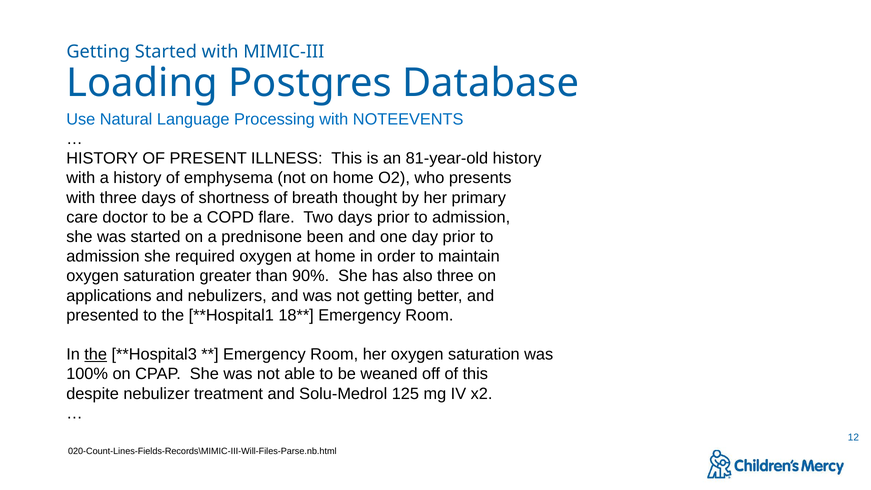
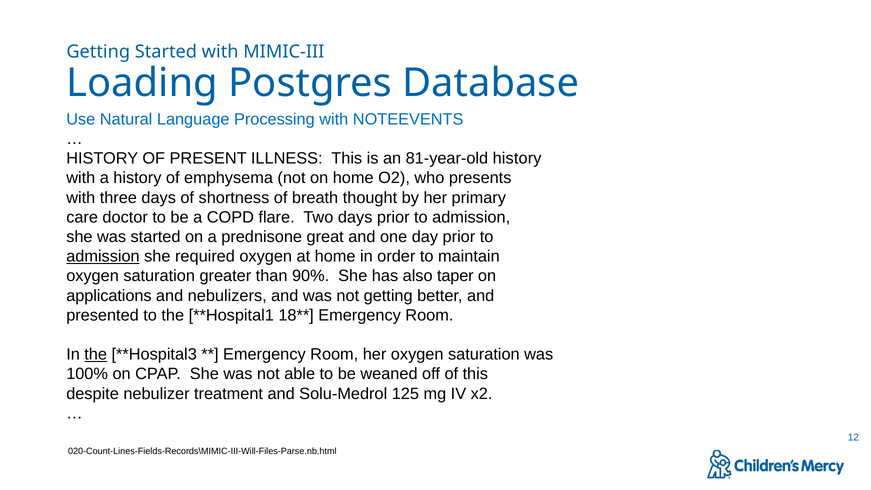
been: been -> great
admission at (103, 256) underline: none -> present
also three: three -> taper
